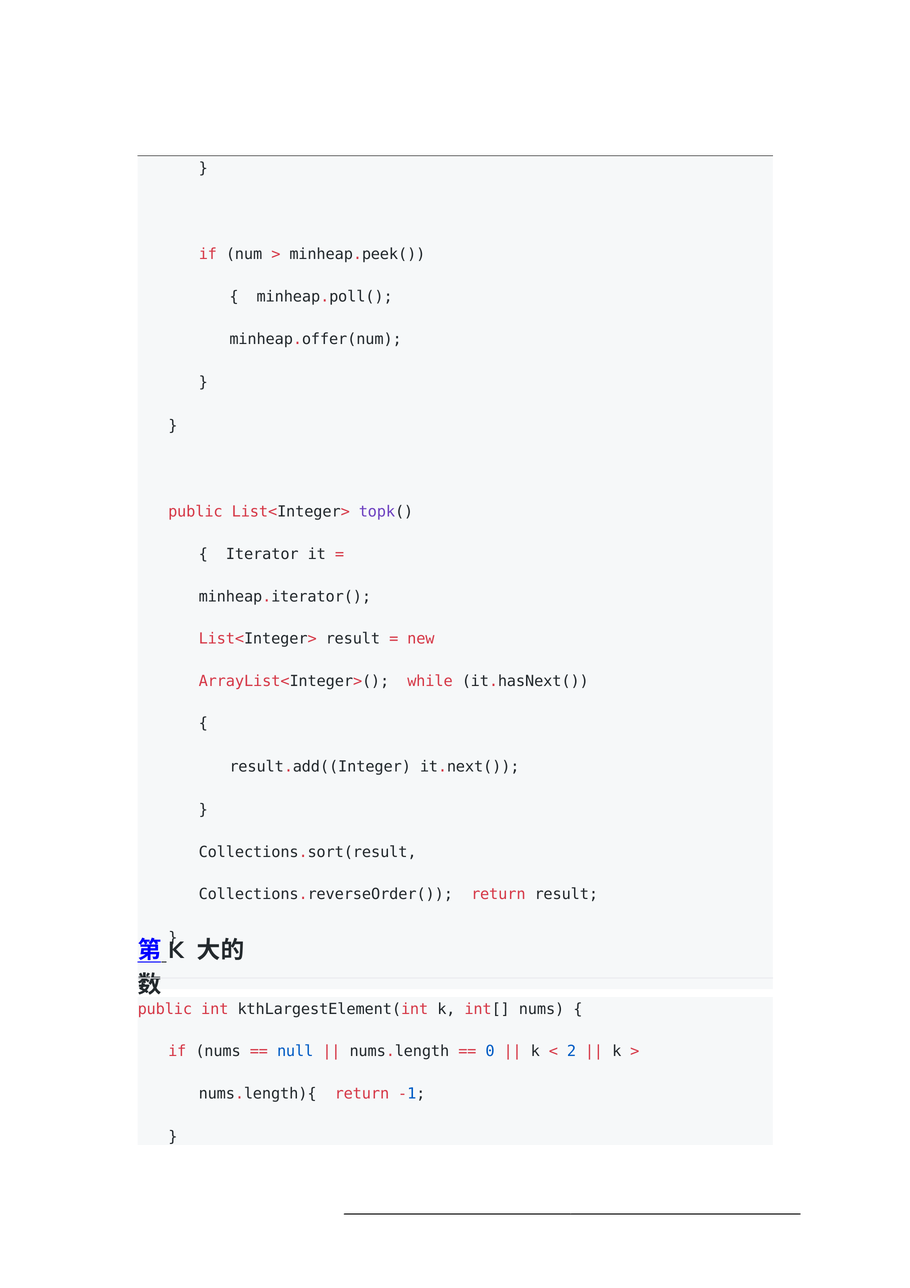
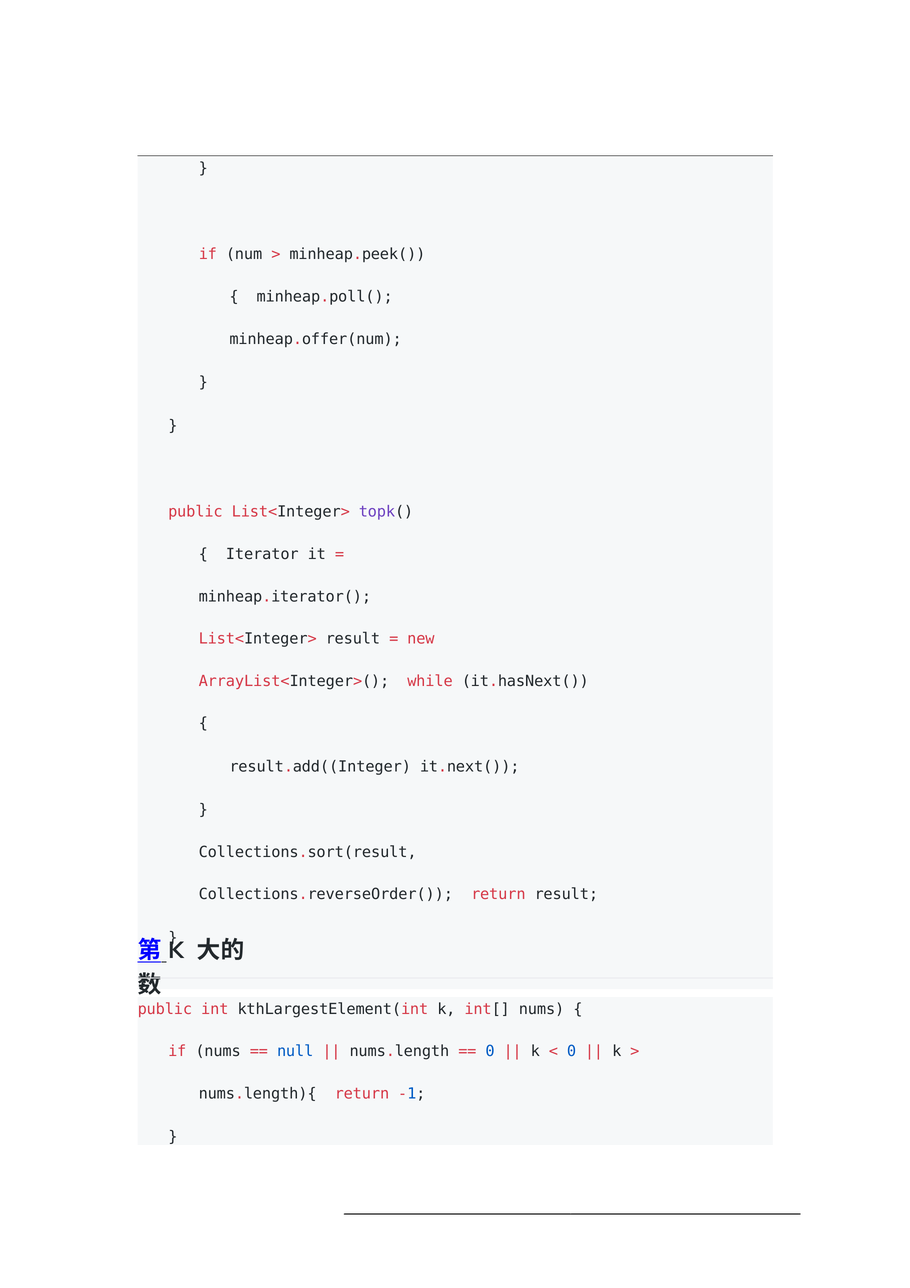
2 at (572, 1051): 2 -> 0
